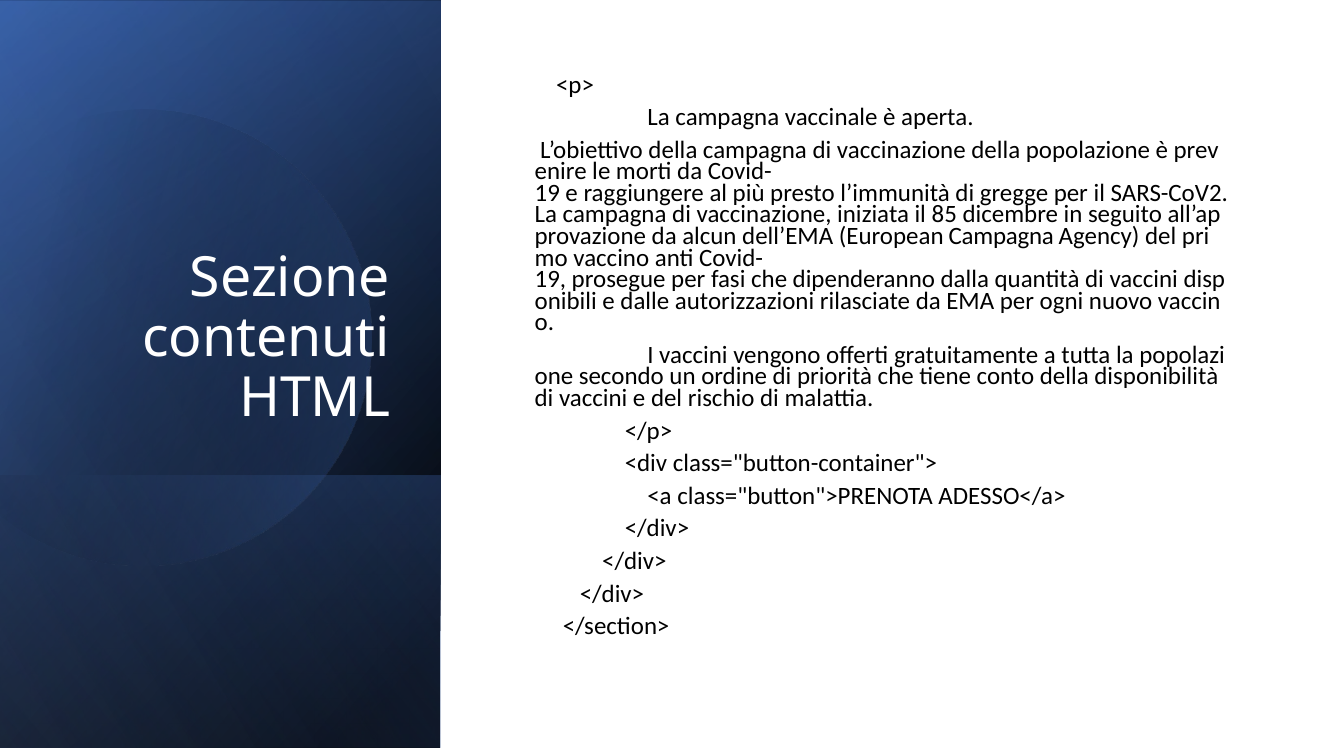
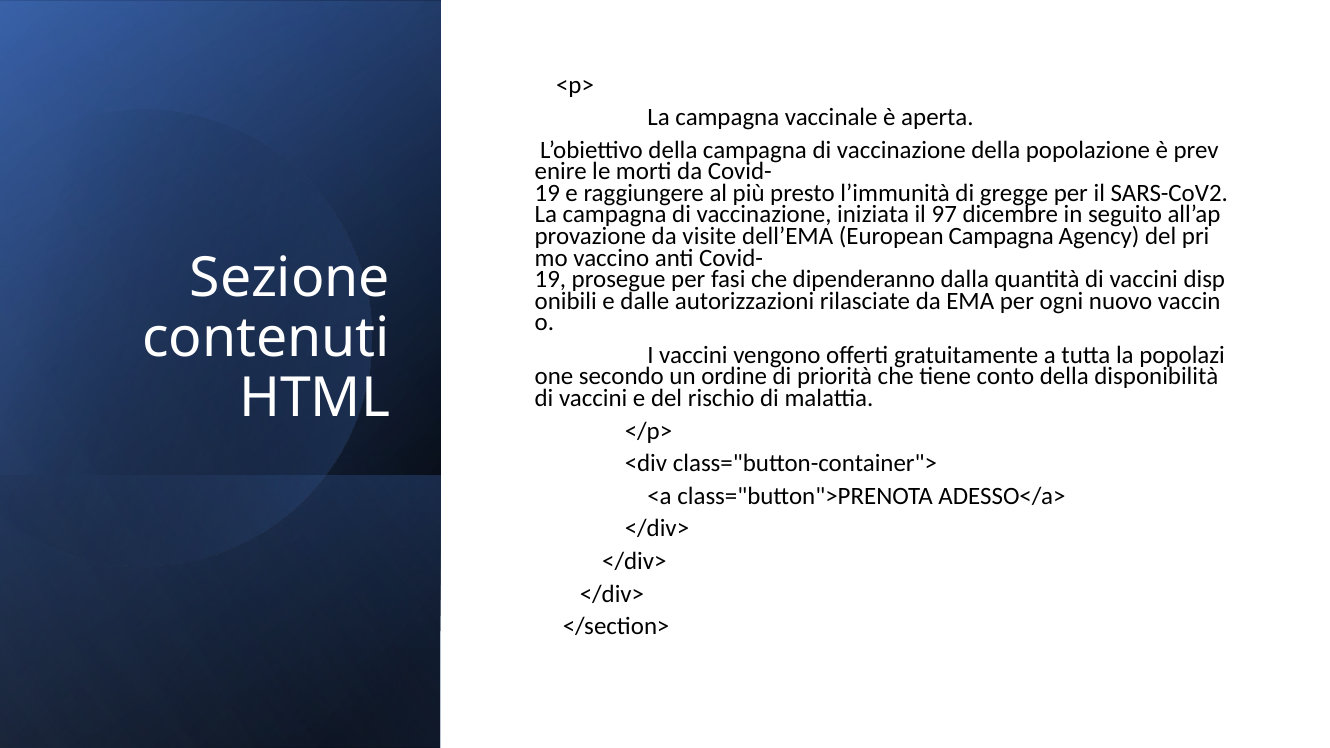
85: 85 -> 97
alcun: alcun -> visite
